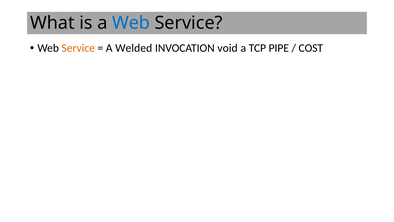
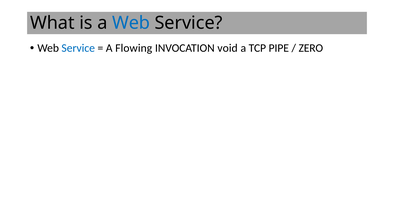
Service at (78, 48) colour: orange -> blue
Welded: Welded -> Flowing
COST: COST -> ZERO
